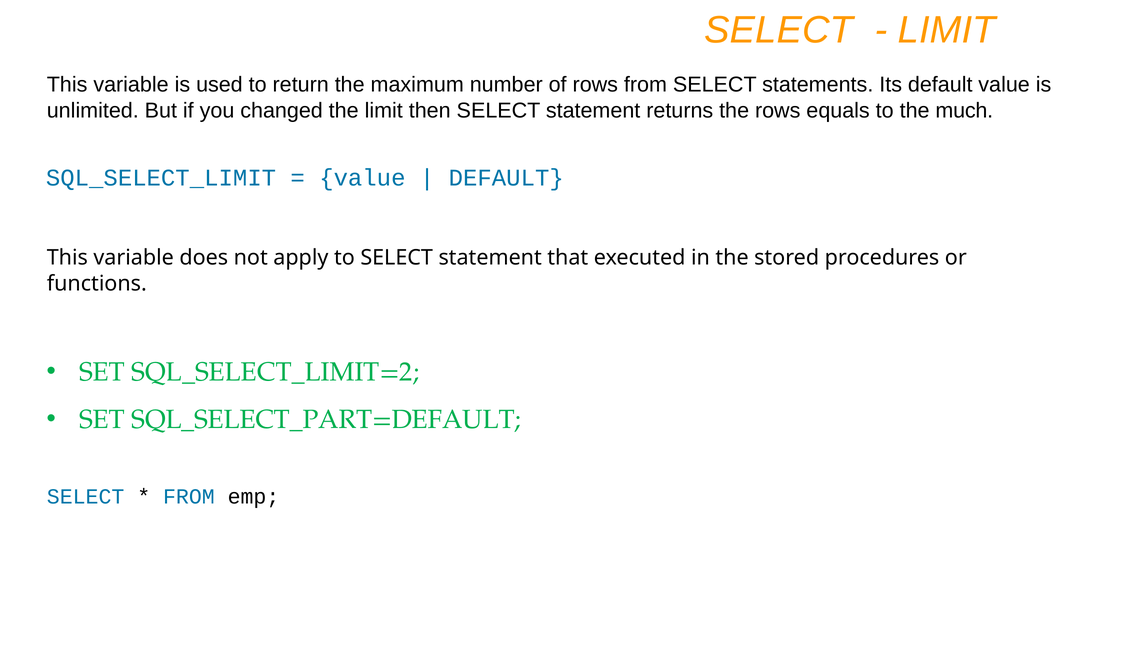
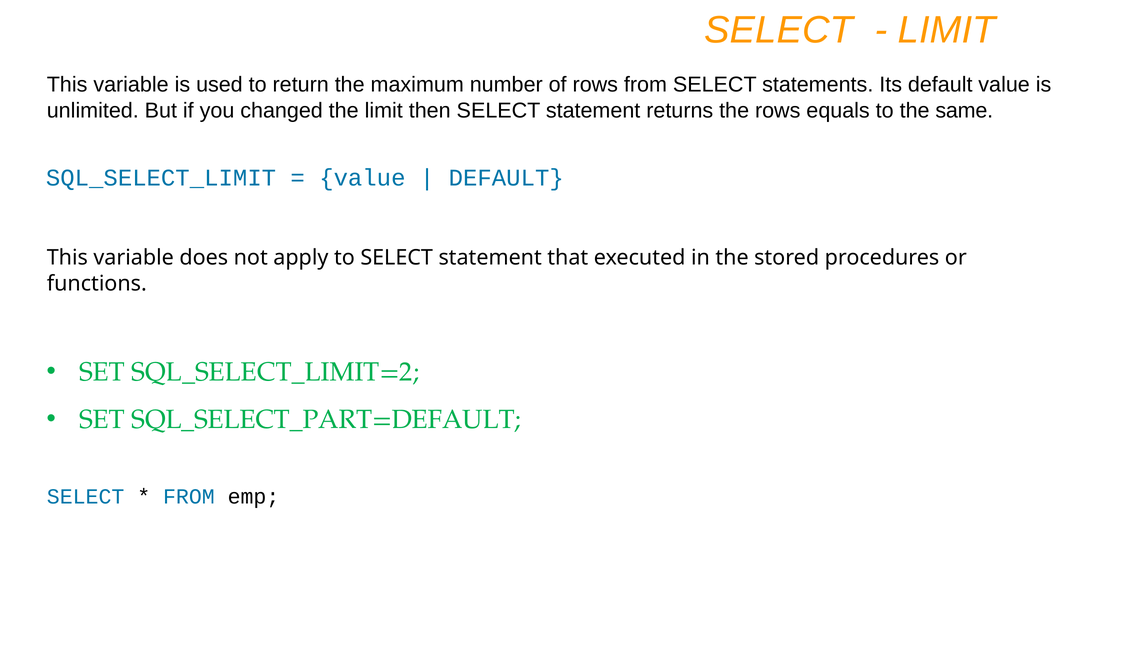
much: much -> same
